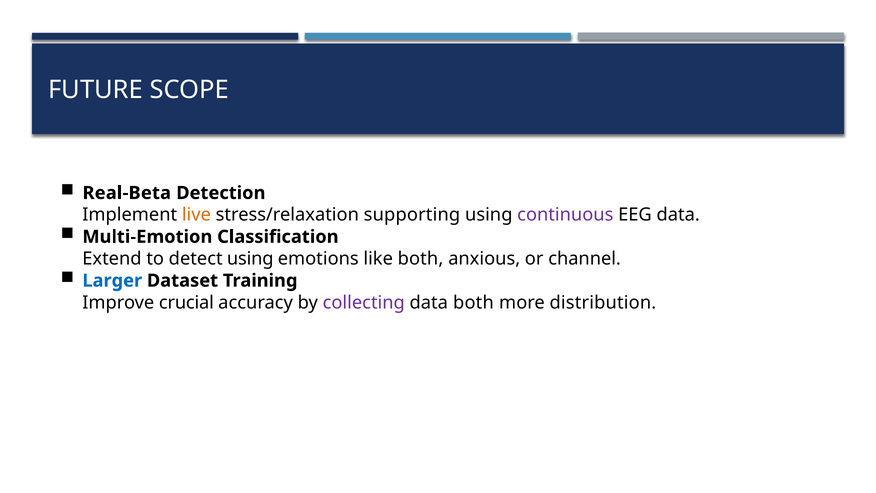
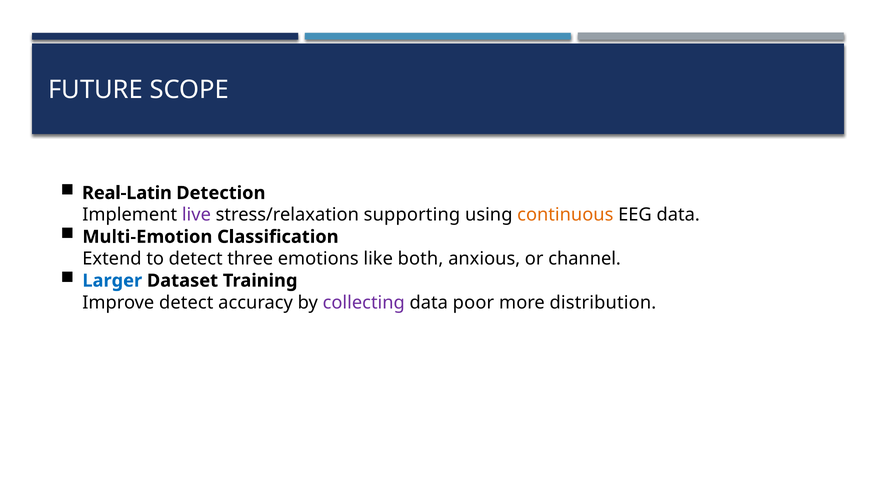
Real-Beta: Real-Beta -> Real-Latin
live colour: orange -> purple
continuous colour: purple -> orange
detect using: using -> three
Improve crucial: crucial -> detect
data both: both -> poor
